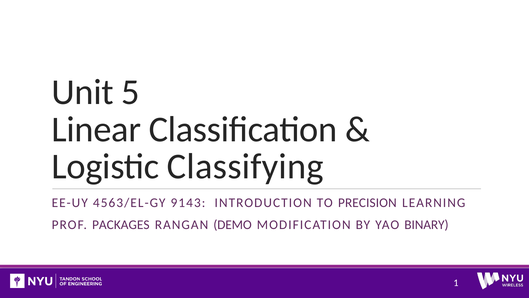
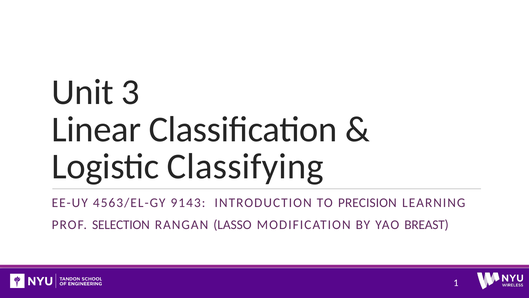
5: 5 -> 3
PACKAGES: PACKAGES -> SELECTION
DEMO: DEMO -> LASSO
BINARY: BINARY -> BREAST
